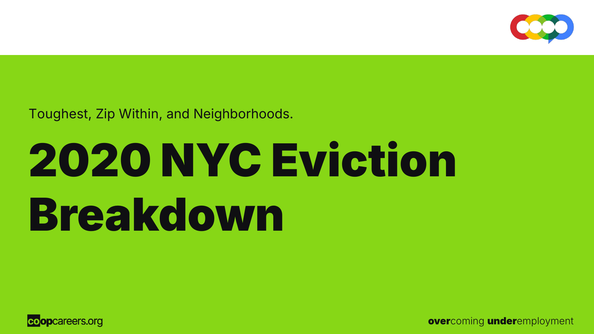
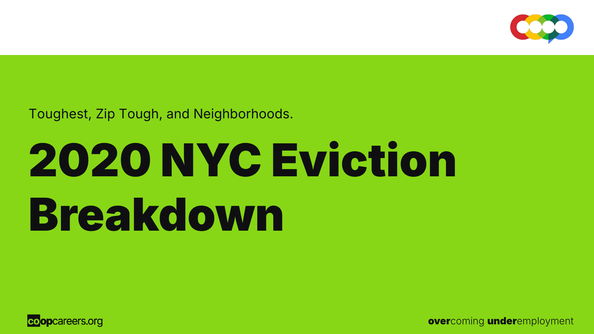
Within: Within -> Tough
